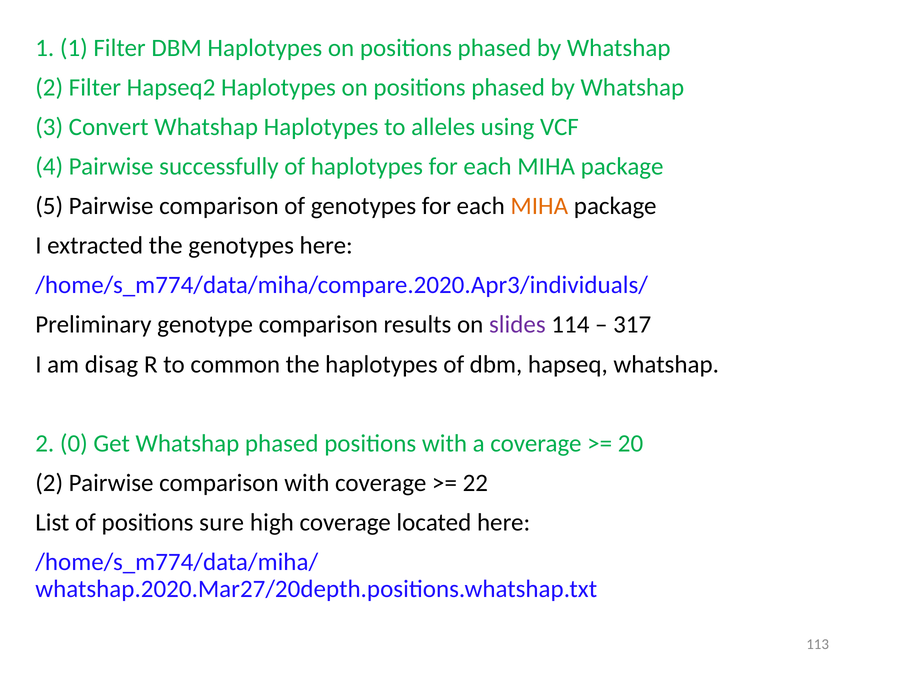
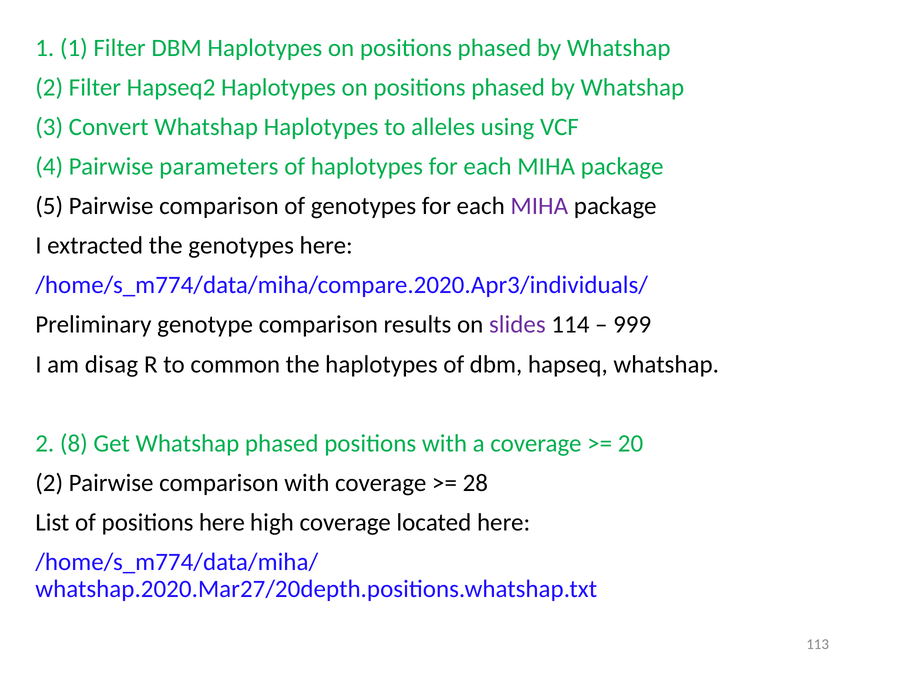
successfully: successfully -> parameters
MIHA at (539, 206) colour: orange -> purple
317: 317 -> 999
0: 0 -> 8
22: 22 -> 28
positions sure: sure -> here
